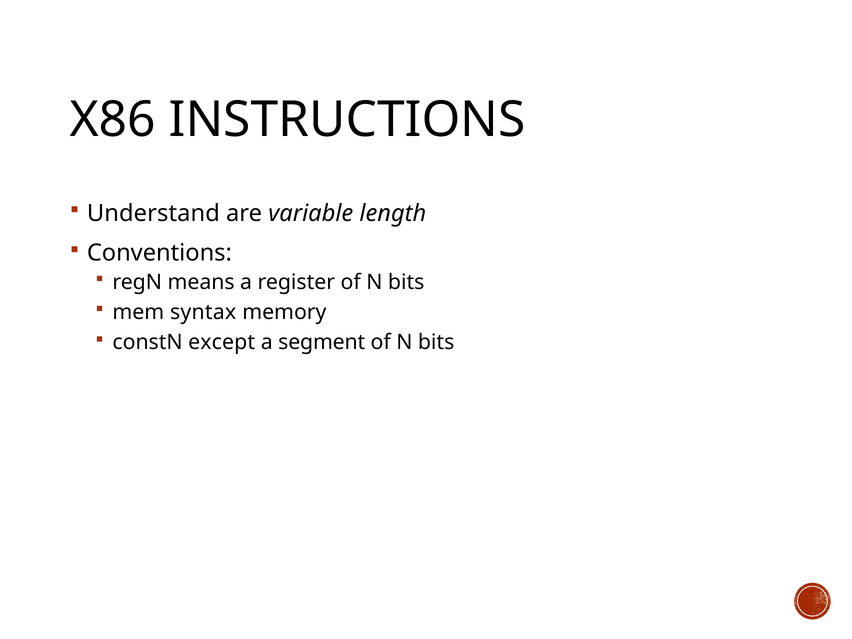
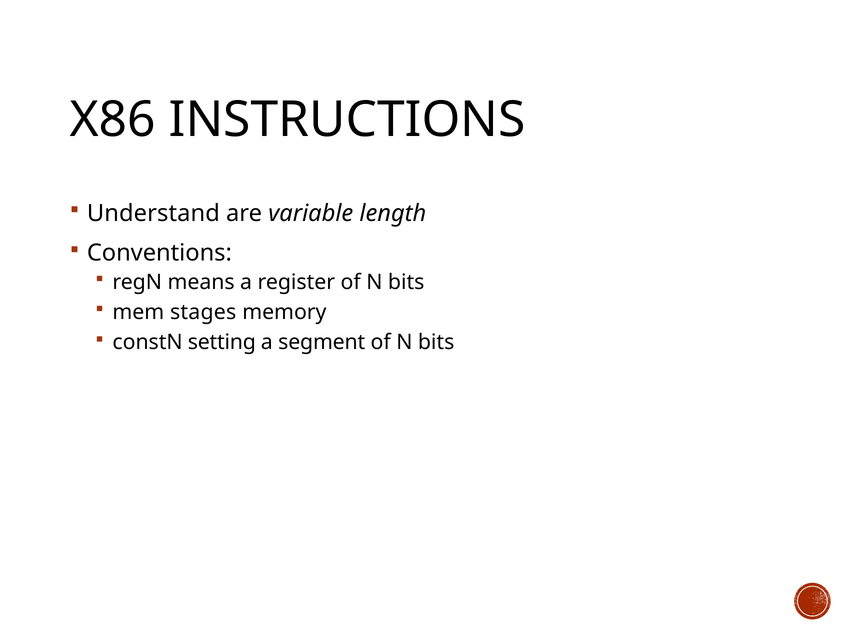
syntax: syntax -> stages
except: except -> setting
